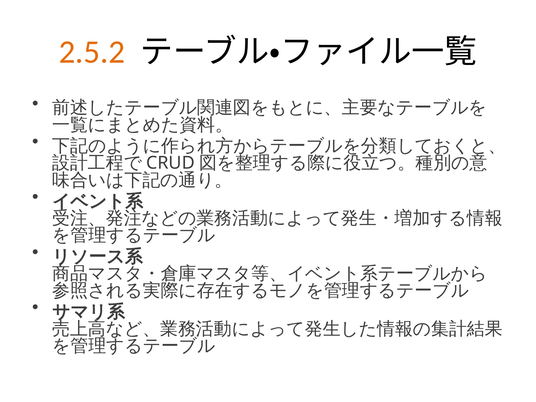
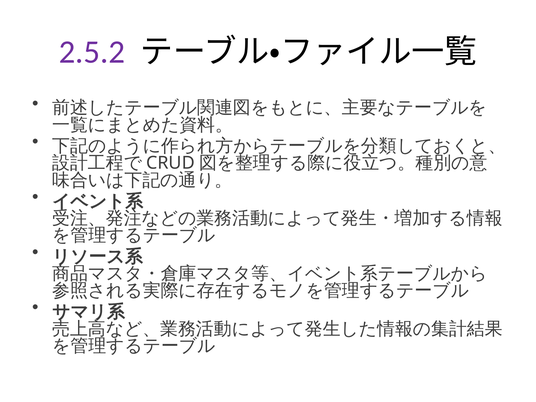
2.5.2 colour: orange -> purple
